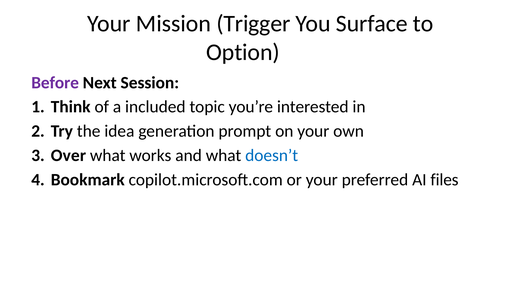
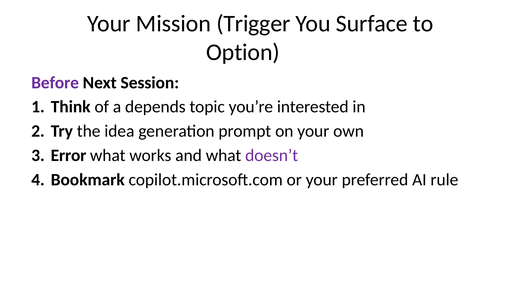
included: included -> depends
Over: Over -> Error
doesn’t colour: blue -> purple
files: files -> rule
